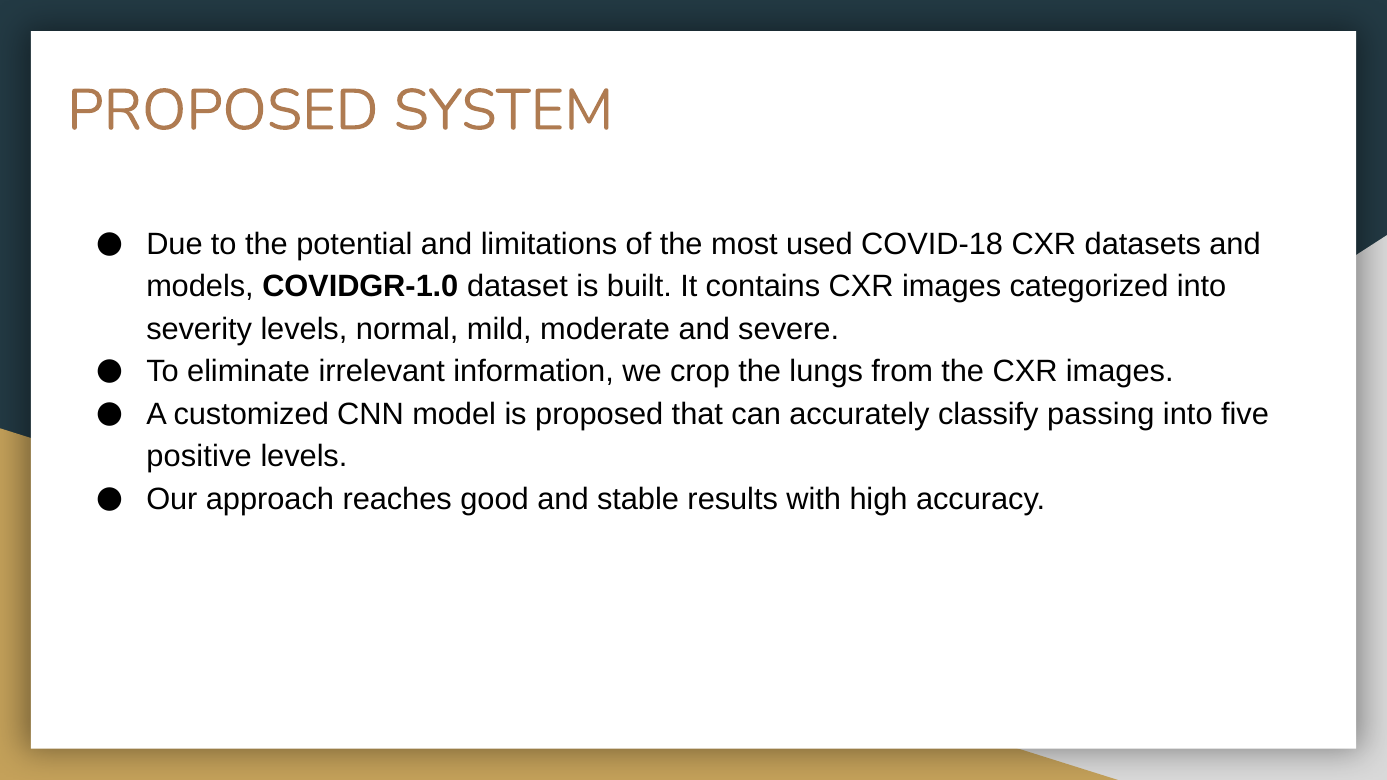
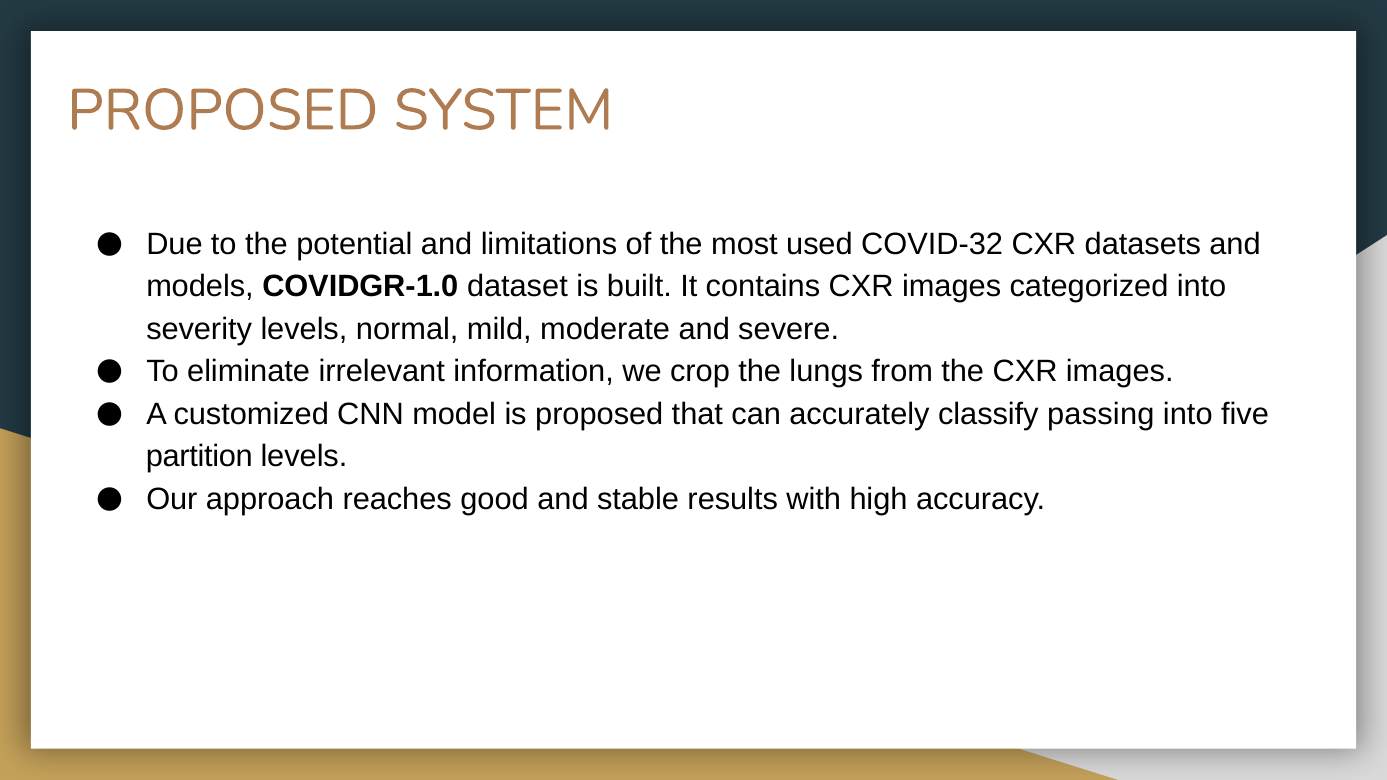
COVID-18: COVID-18 -> COVID-32
positive: positive -> partition
